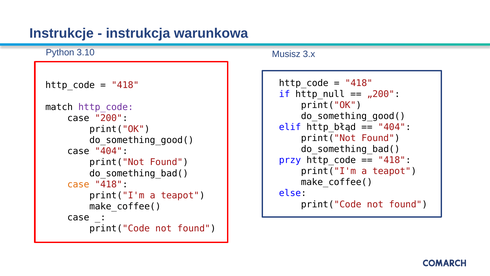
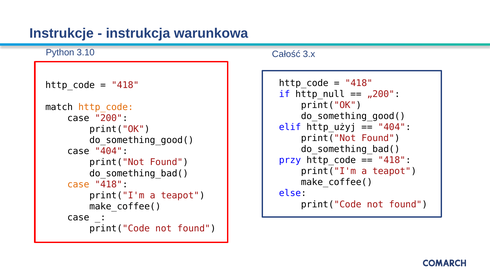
Musisz: Musisz -> Całość
http_code at (106, 107) colour: purple -> orange
http_błąd: http_błąd -> http_użyj
